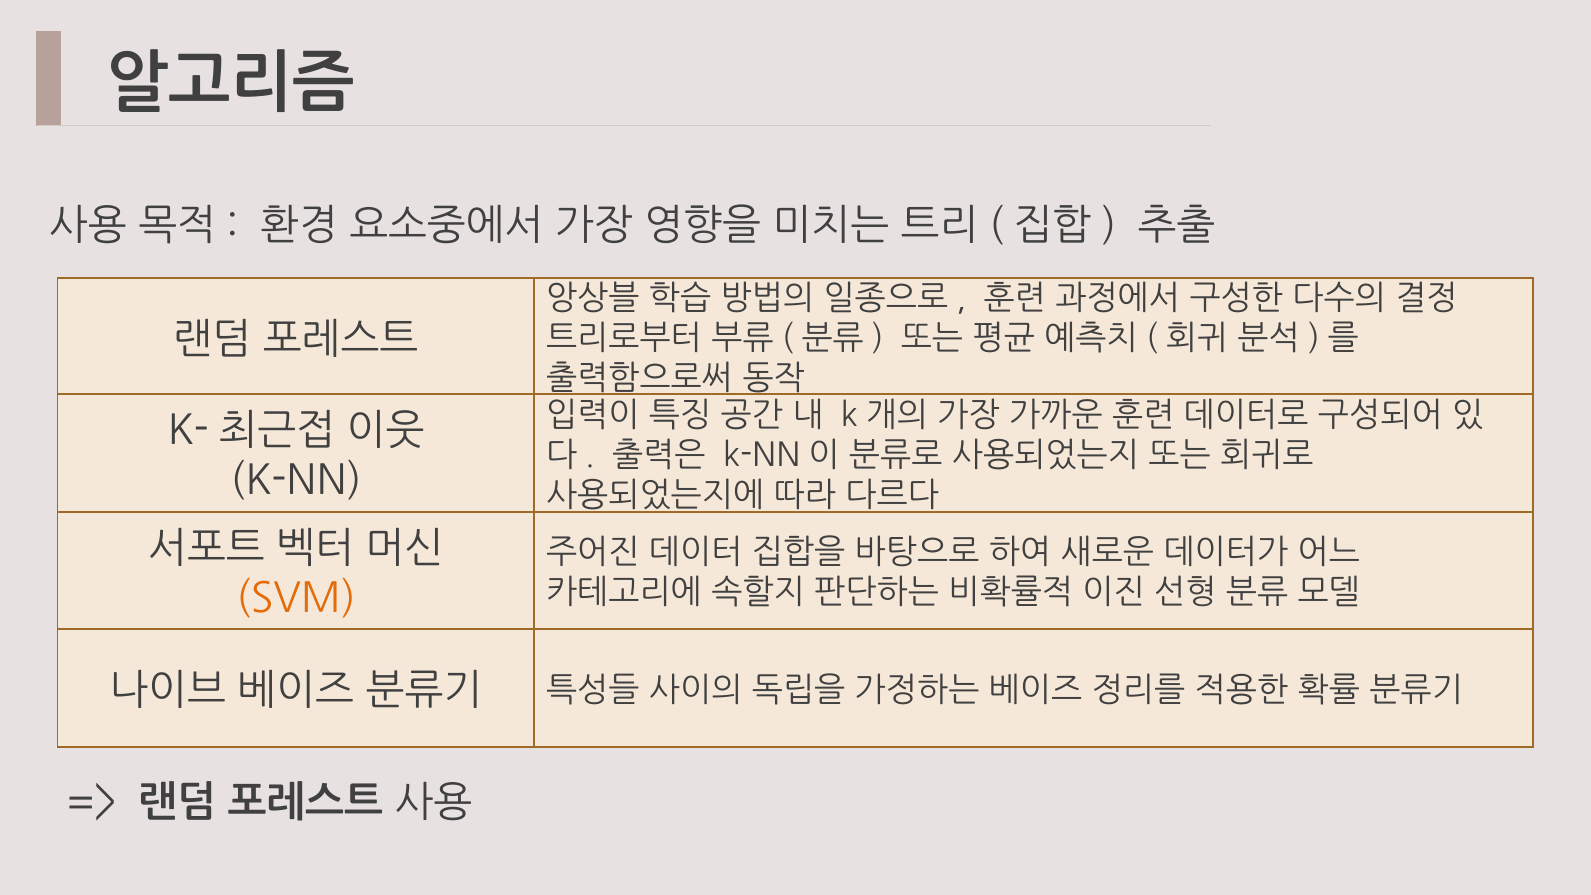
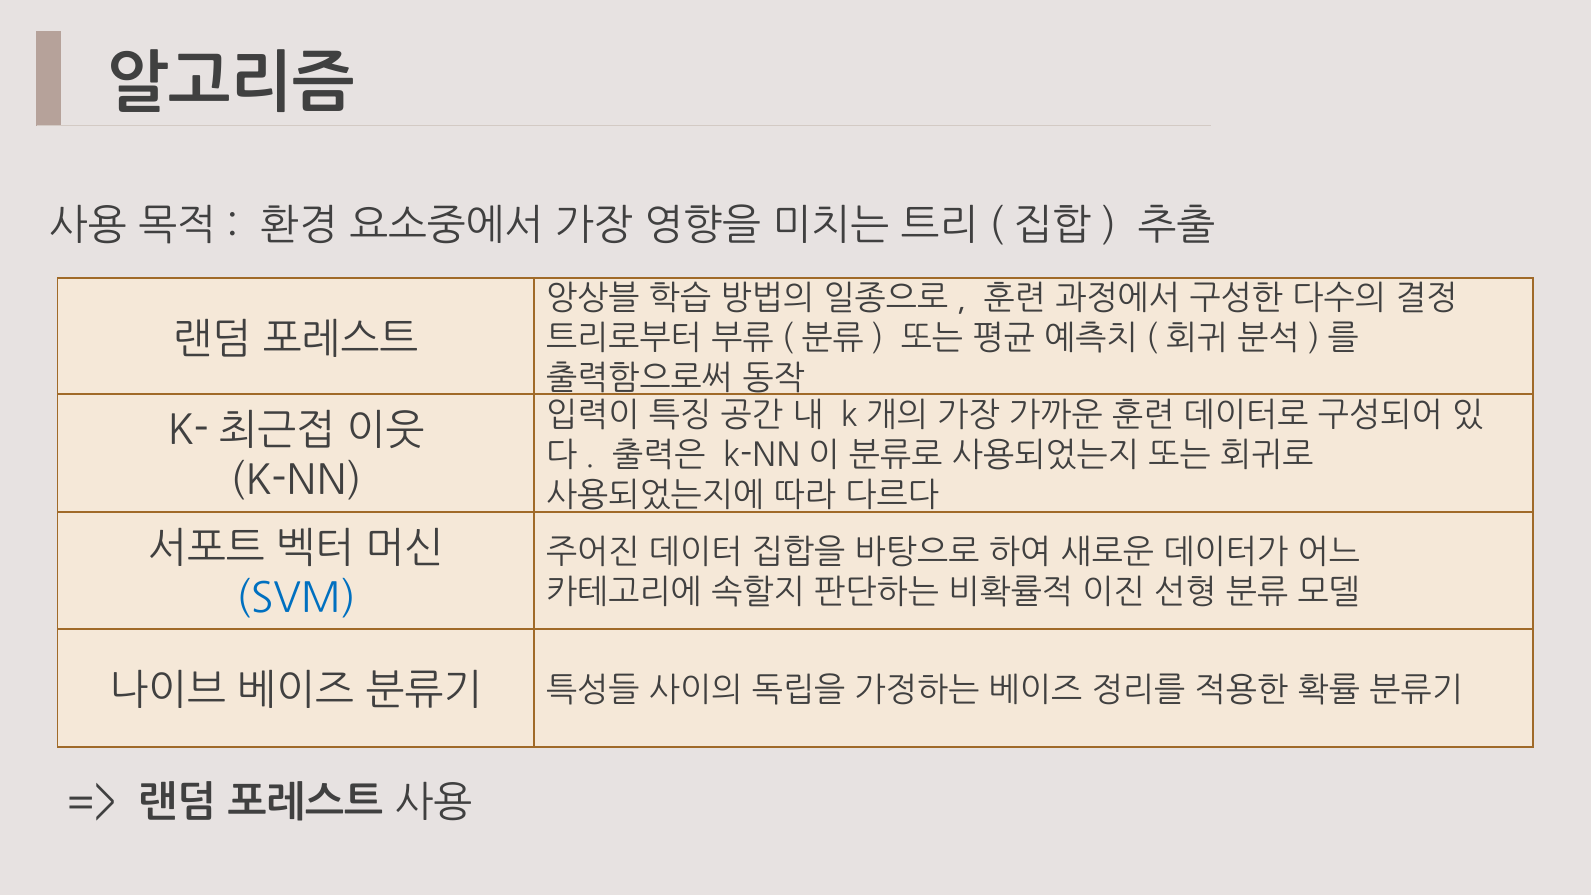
SVM colour: orange -> blue
